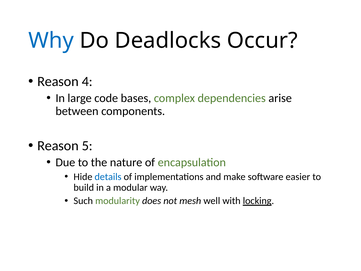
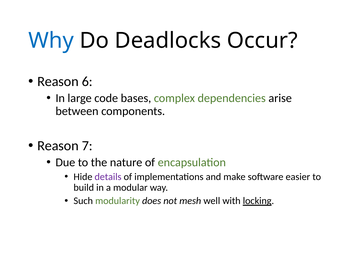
4: 4 -> 6
5: 5 -> 7
details colour: blue -> purple
